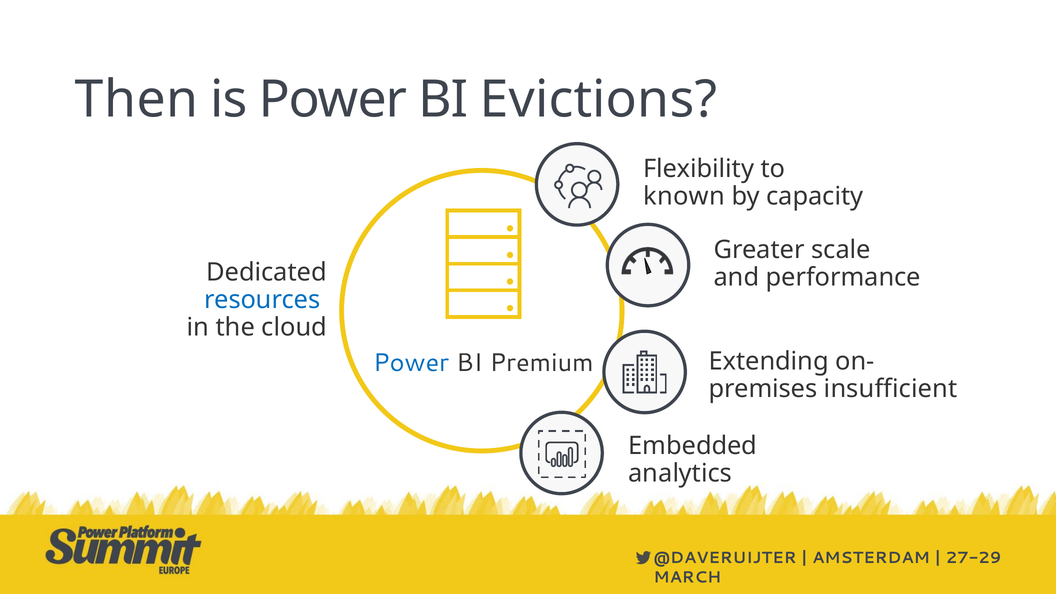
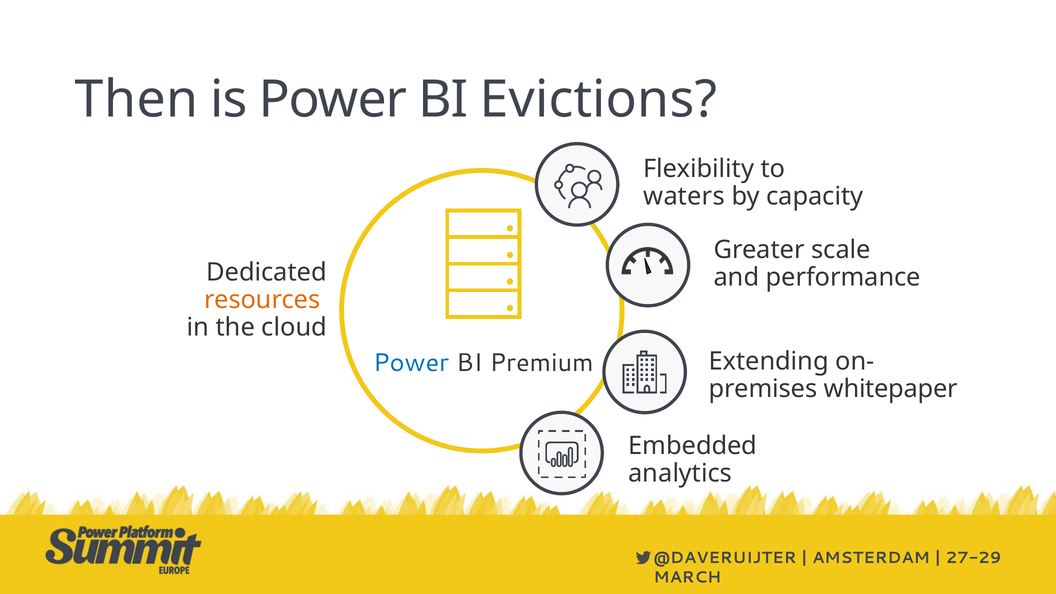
known: known -> waters
resources colour: blue -> orange
insufficient: insufficient -> whitepaper
